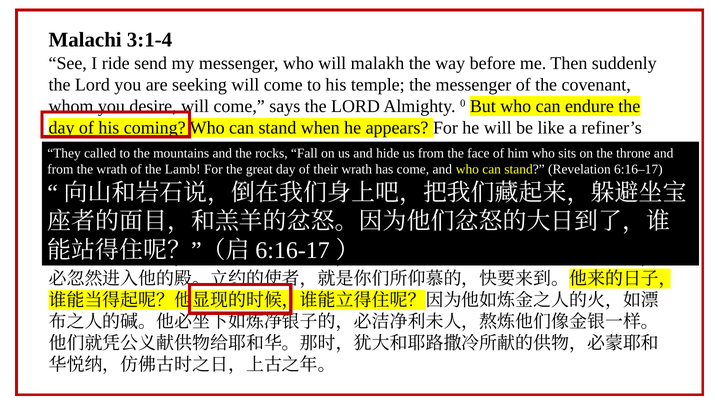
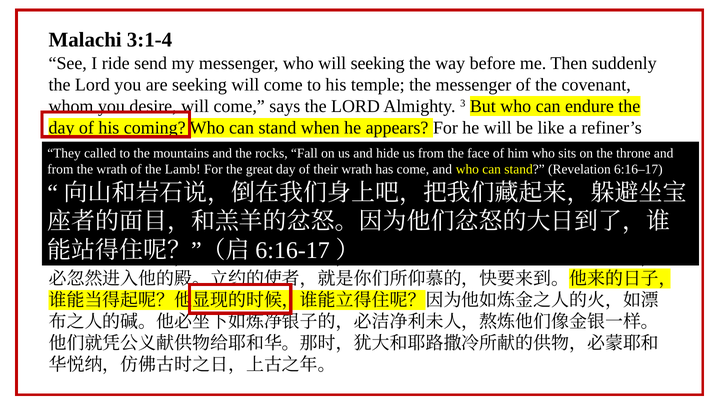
will malakh: malakh -> seeking
Almighty 0: 0 -> 3
